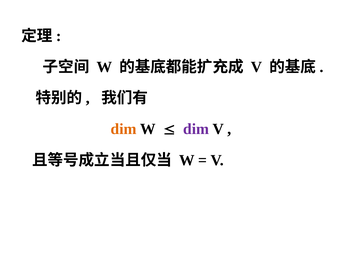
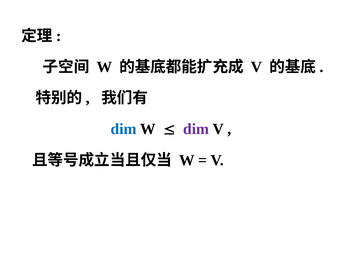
dim at (124, 129) colour: orange -> blue
